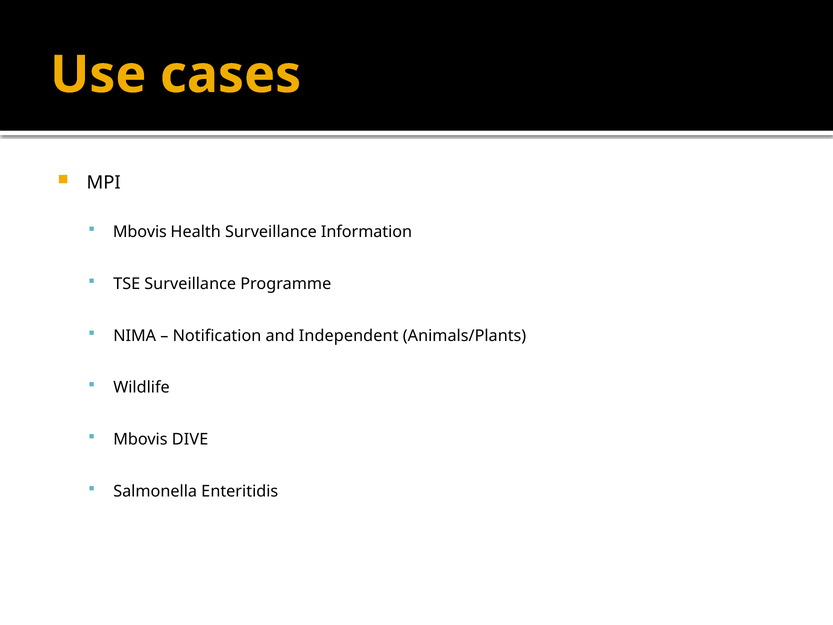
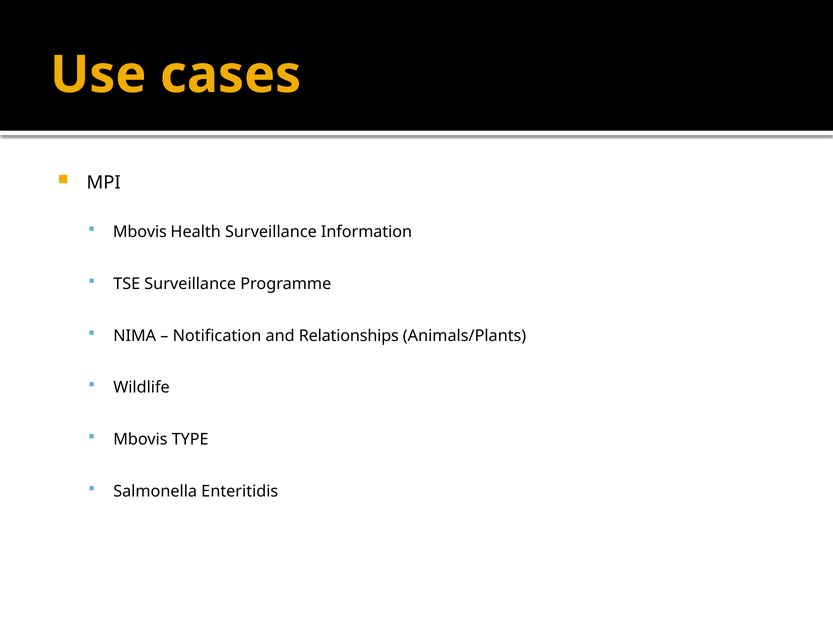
Independent: Independent -> Relationships
DIVE: DIVE -> TYPE
